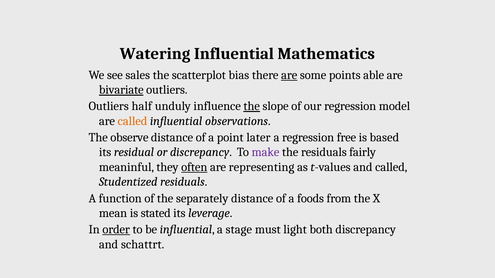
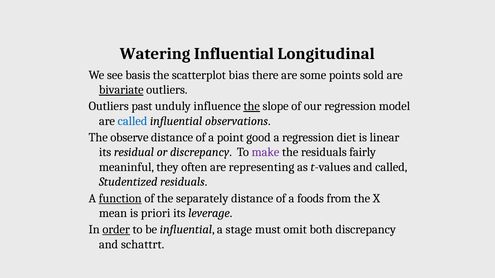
Mathematics: Mathematics -> Longitudinal
sales: sales -> basis
are at (289, 75) underline: present -> none
able: able -> sold
half: half -> past
called at (132, 121) colour: orange -> blue
later: later -> good
free: free -> diet
based: based -> linear
often underline: present -> none
function underline: none -> present
stated: stated -> priori
light: light -> omit
